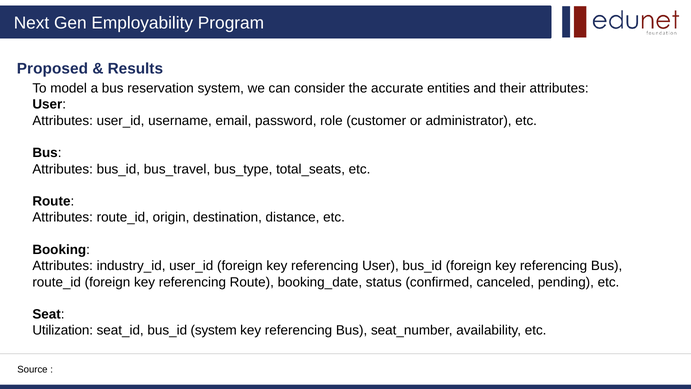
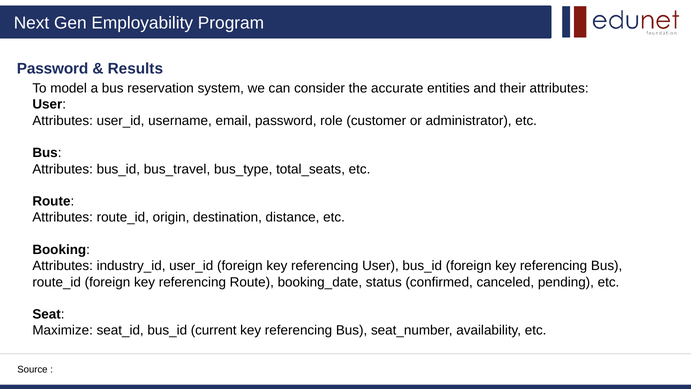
Proposed at (52, 69): Proposed -> Password
Utilization: Utilization -> Maximize
bus_id system: system -> current
